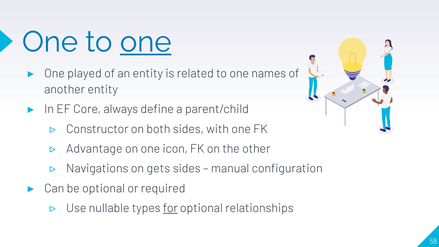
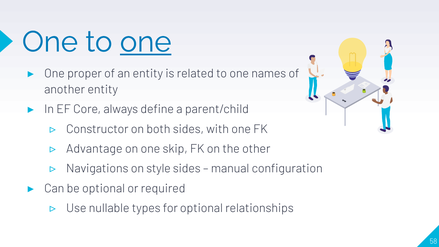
played: played -> proper
icon: icon -> skip
gets: gets -> style
for underline: present -> none
